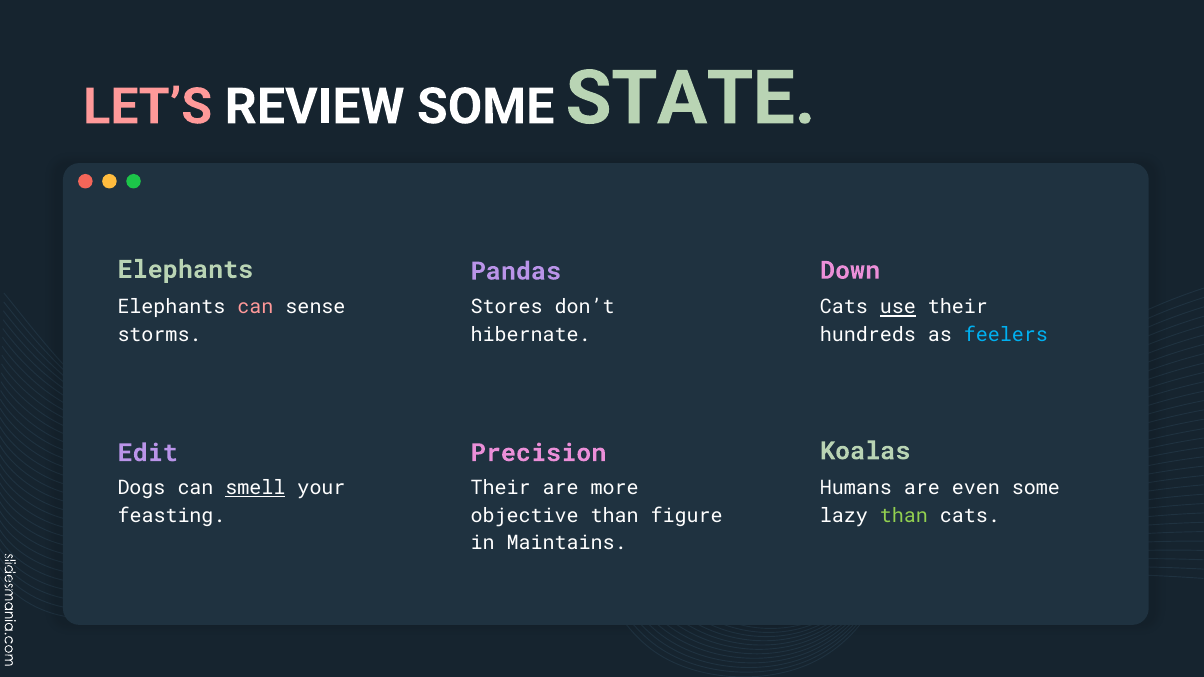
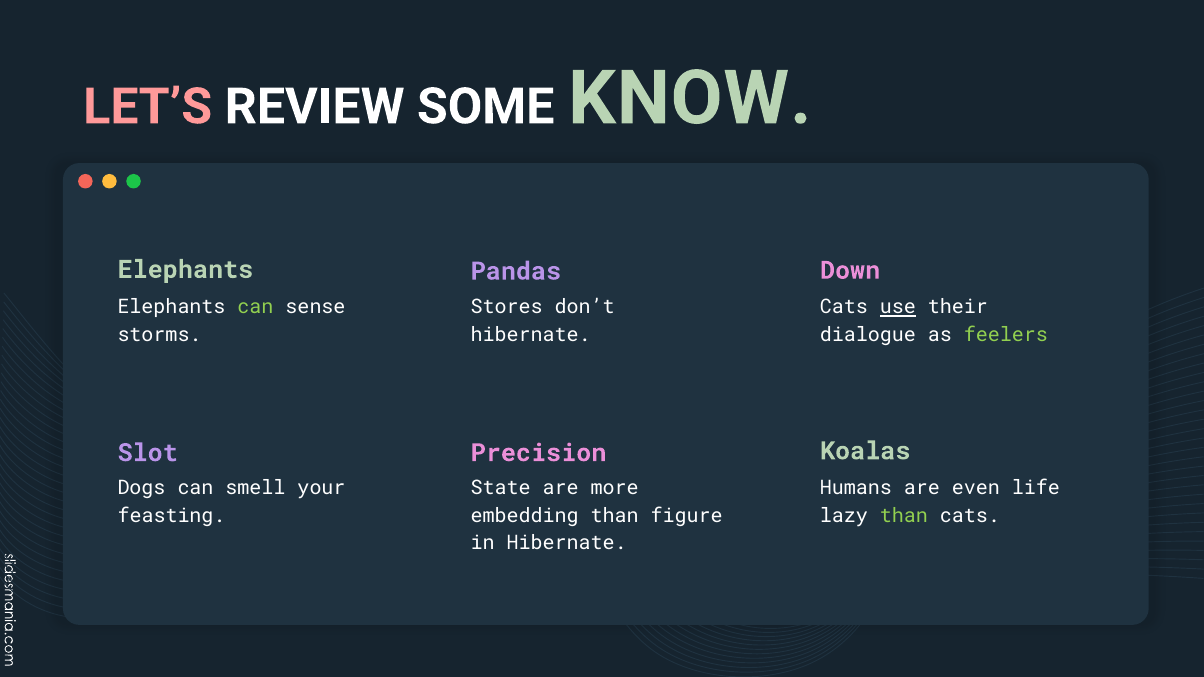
STATE: STATE -> KNOW
can at (255, 307) colour: pink -> light green
hundreds: hundreds -> dialogue
feelers colour: light blue -> light green
Edit: Edit -> Slot
smell underline: present -> none
Their at (501, 488): Their -> State
even some: some -> life
objective: objective -> embedding
in Maintains: Maintains -> Hibernate
